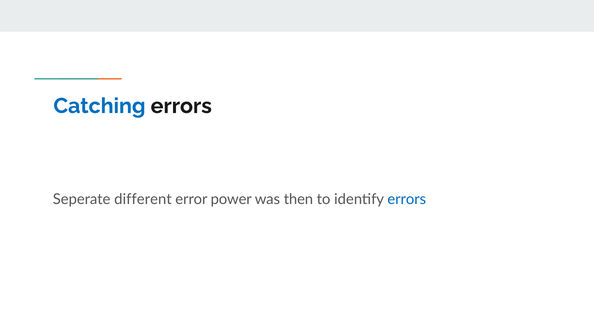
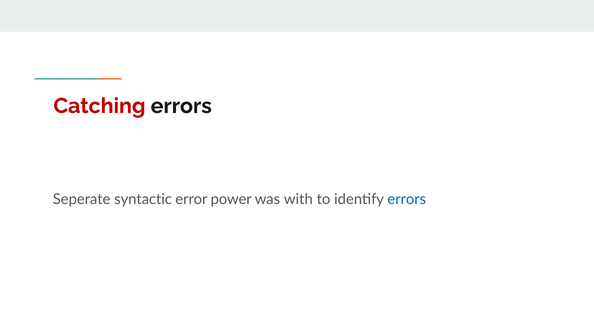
Catching colour: blue -> red
different: different -> syntactic
then: then -> with
